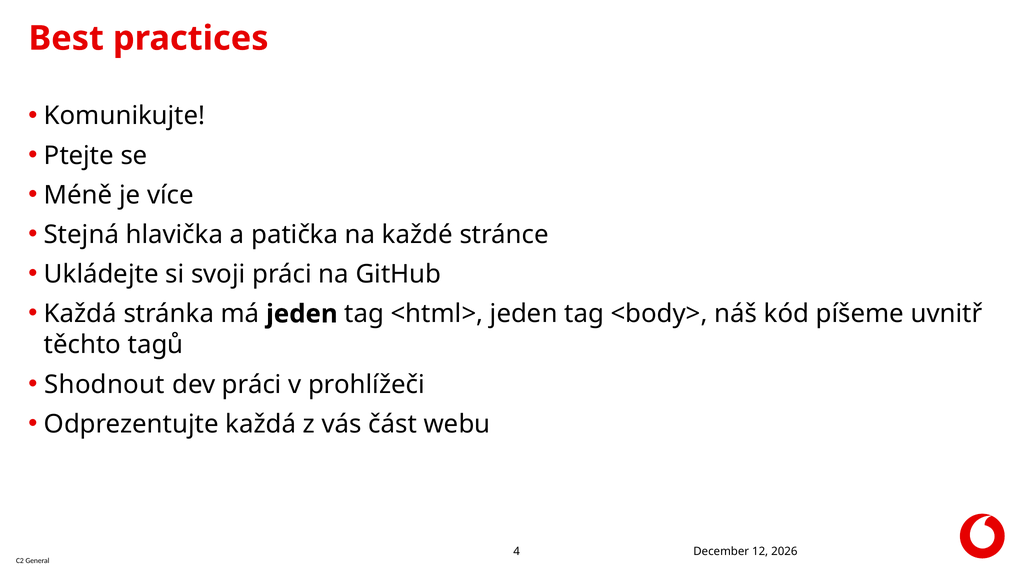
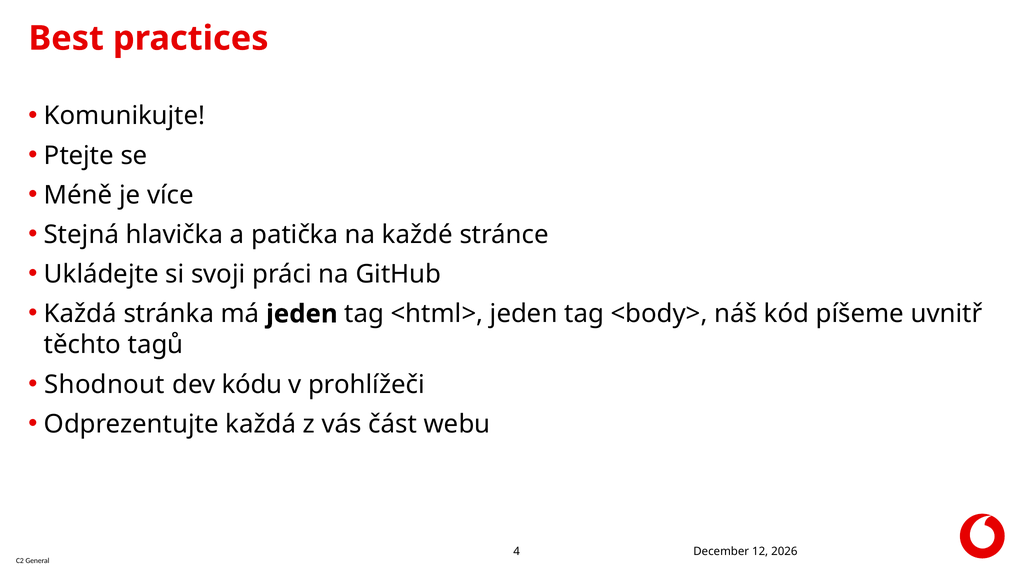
dev práci: práci -> kódu
